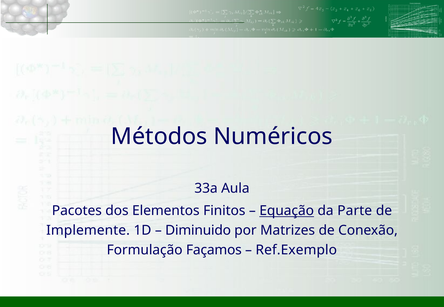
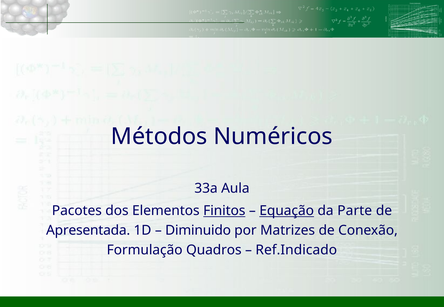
Finitos underline: none -> present
Implemente: Implemente -> Apresentada
Façamos: Façamos -> Quadros
Ref.Exemplo: Ref.Exemplo -> Ref.Indicado
